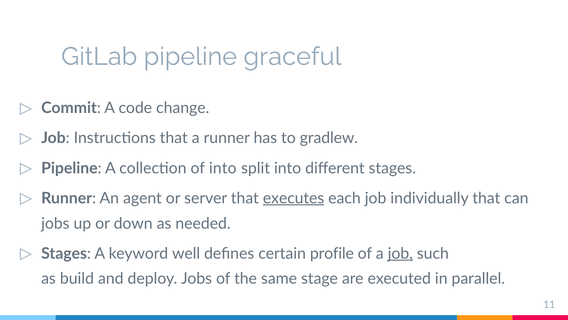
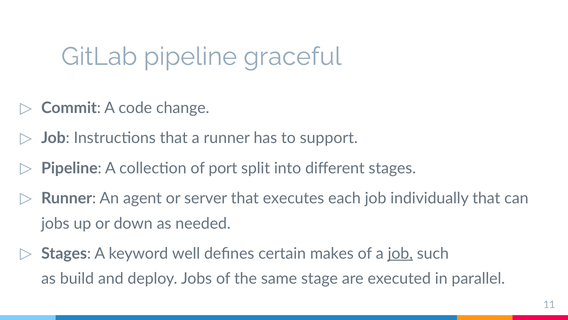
gradlew: gradlew -> support
of into: into -> port
executes underline: present -> none
profile: profile -> makes
